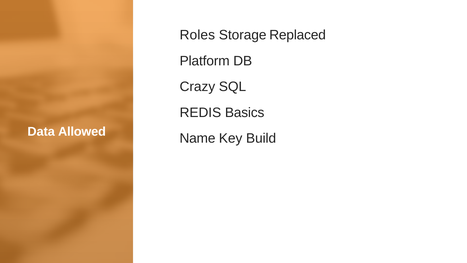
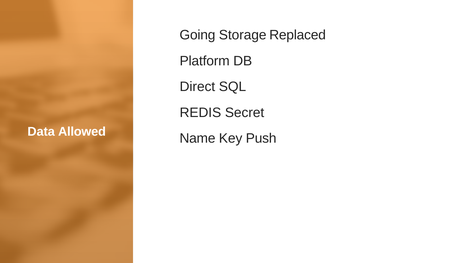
Roles: Roles -> Going
Crazy: Crazy -> Direct
Basics: Basics -> Secret
Build: Build -> Push
